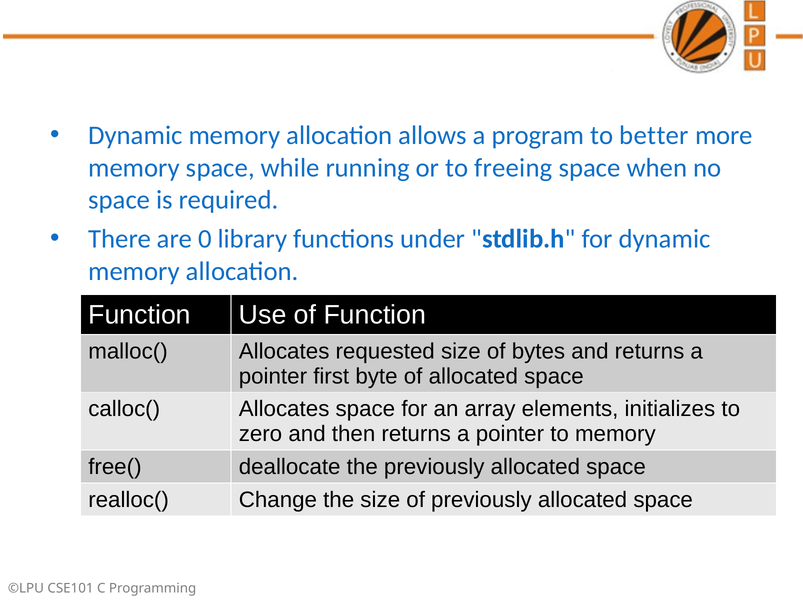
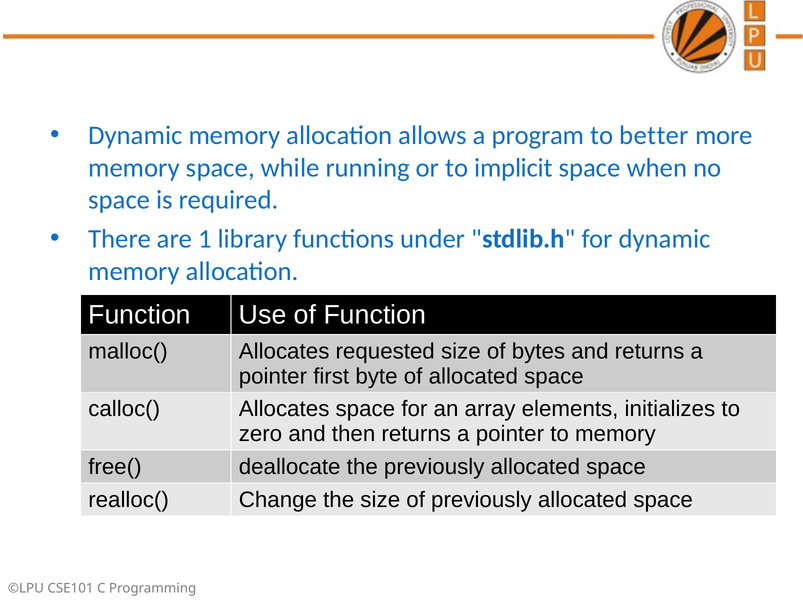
freeing: freeing -> implicit
0: 0 -> 1
